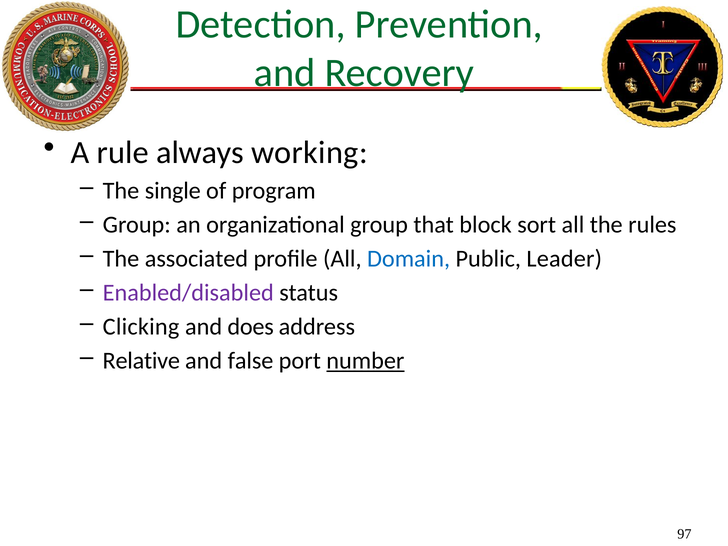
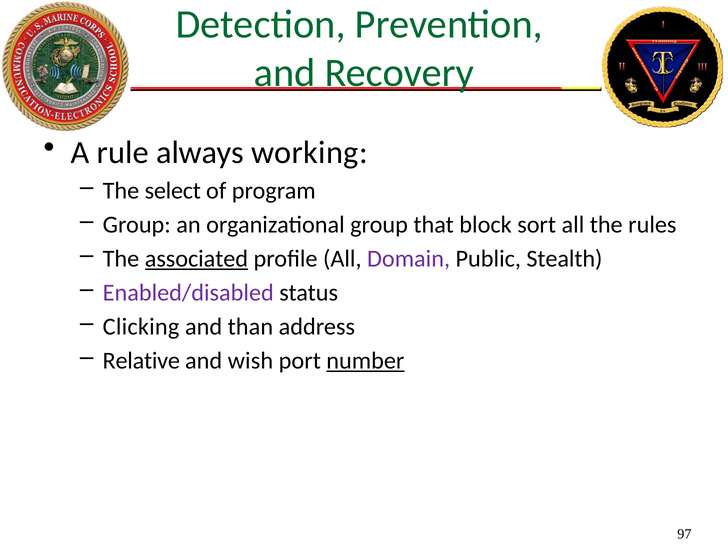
single: single -> select
associated underline: none -> present
Domain colour: blue -> purple
Leader: Leader -> Stealth
does: does -> than
false: false -> wish
